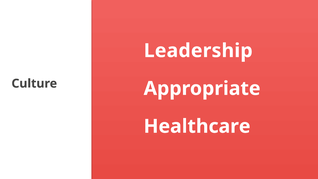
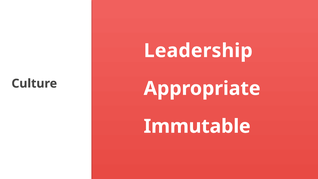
Healthcare: Healthcare -> Immutable
